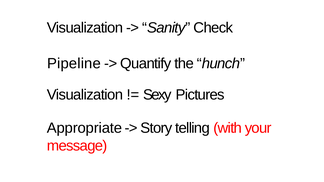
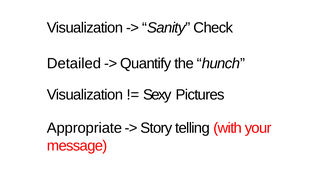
Pipeline: Pipeline -> Detailed
